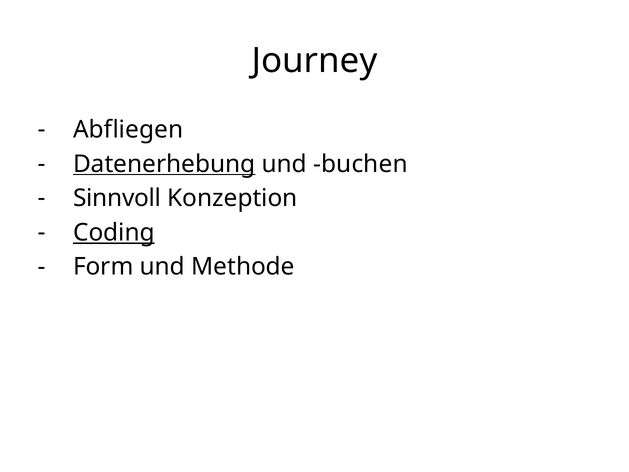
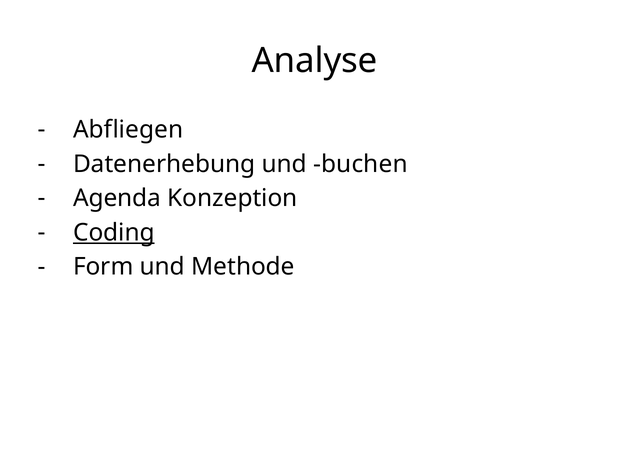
Journey: Journey -> Analyse
Datenerhebung underline: present -> none
Sinnvoll: Sinnvoll -> Agenda
